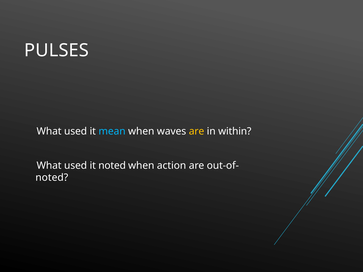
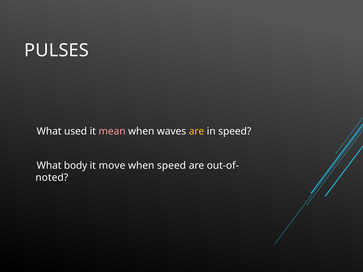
mean colour: light blue -> pink
in within: within -> speed
used at (76, 166): used -> body
it noted: noted -> move
when action: action -> speed
